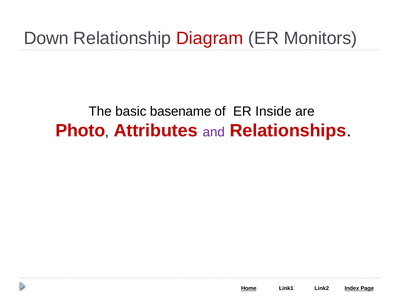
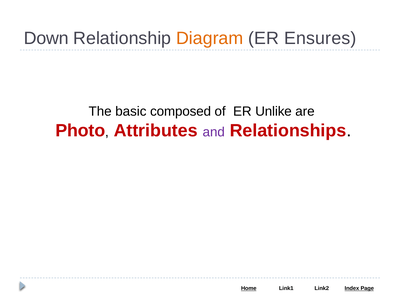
Diagram colour: red -> orange
Monitors: Monitors -> Ensures
basename: basename -> composed
Inside: Inside -> Unlike
